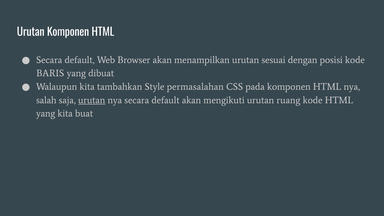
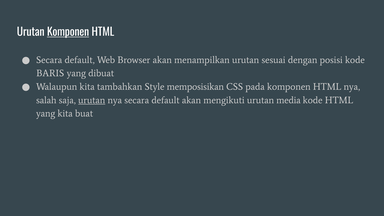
Komponen at (68, 32) underline: none -> present
permasalahan: permasalahan -> memposisikan
ruang: ruang -> media
